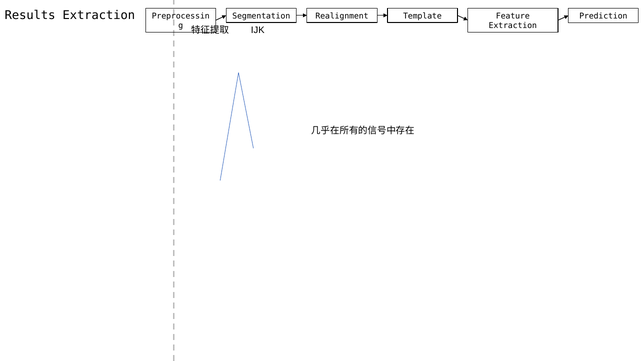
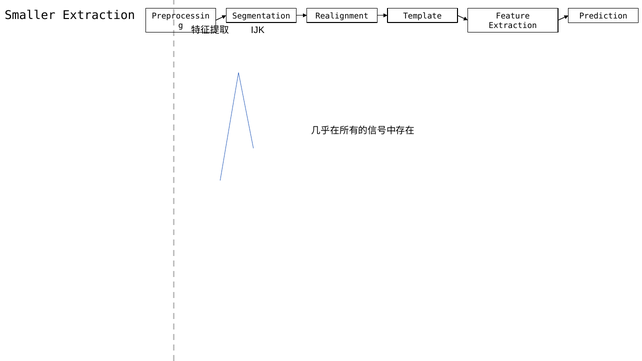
Results: Results -> Smaller
